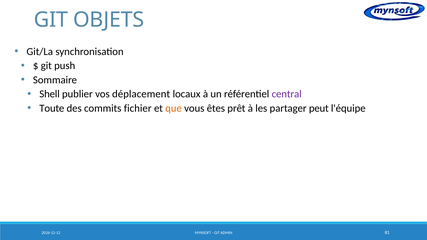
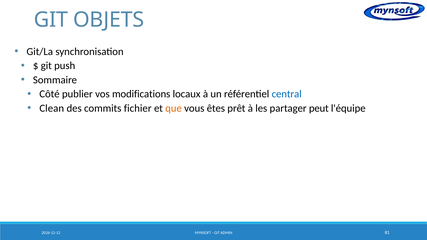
Shell: Shell -> Côté
déplacement: déplacement -> modifications
central colour: purple -> blue
Toute: Toute -> Clean
